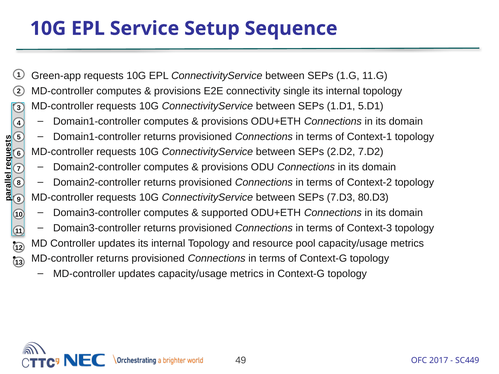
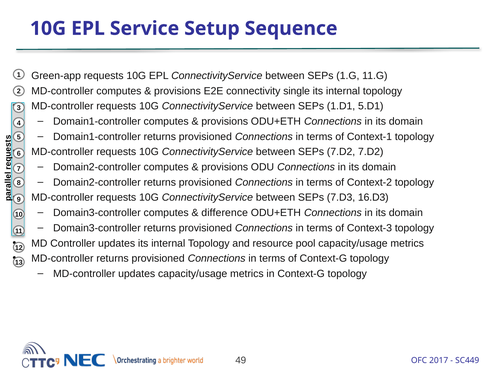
SEPs 2.D2: 2.D2 -> 7.D2
80.D3: 80.D3 -> 16.D3
supported: supported -> difference
